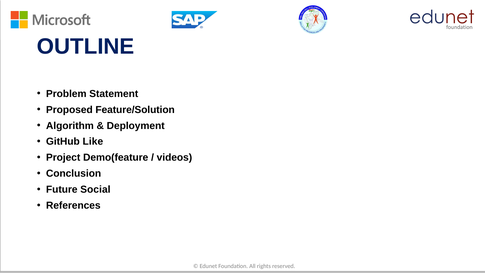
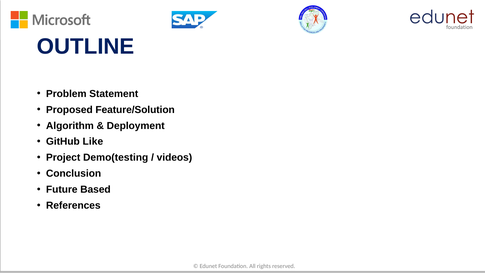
Demo(feature: Demo(feature -> Demo(testing
Social: Social -> Based
